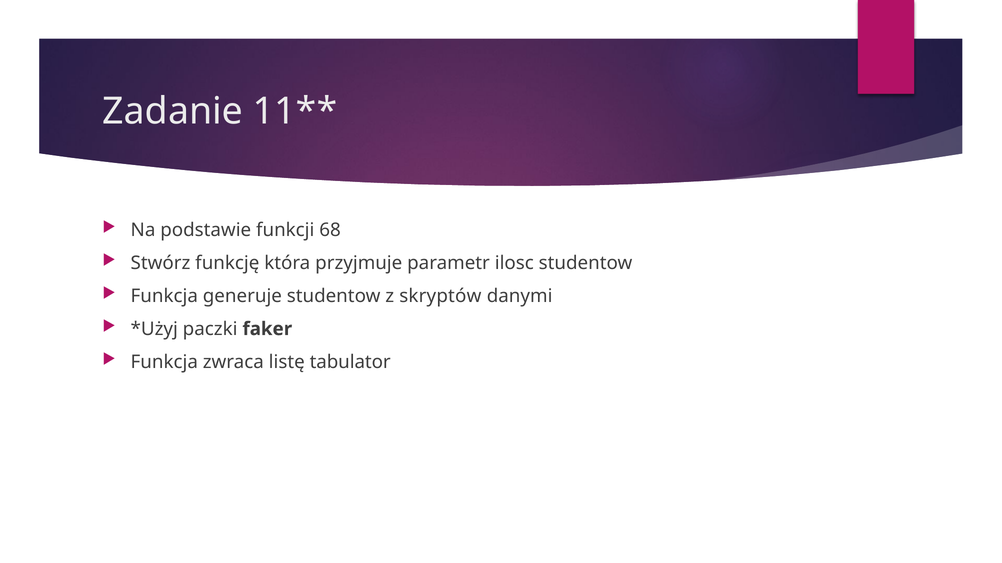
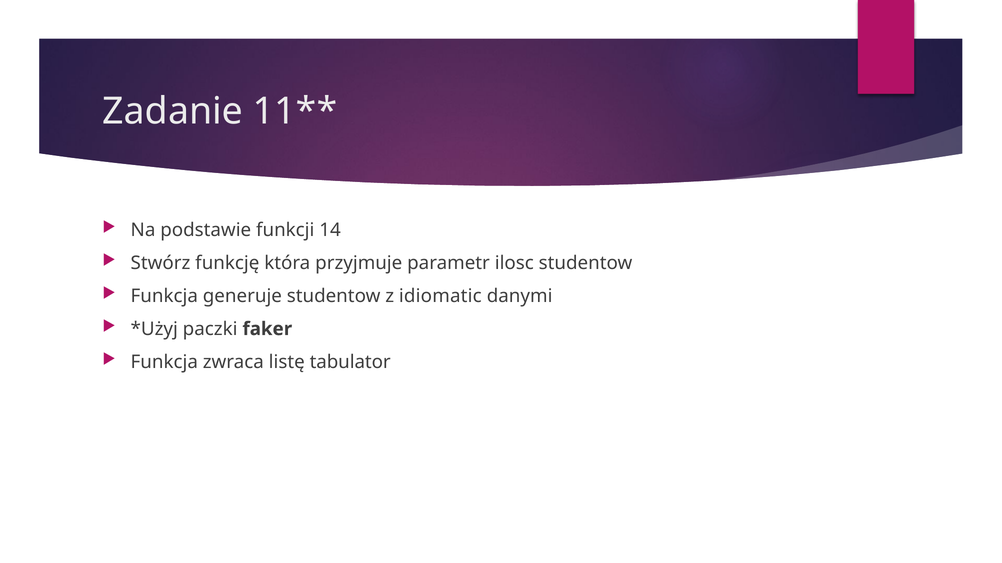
68: 68 -> 14
skryptów: skryptów -> idiomatic
